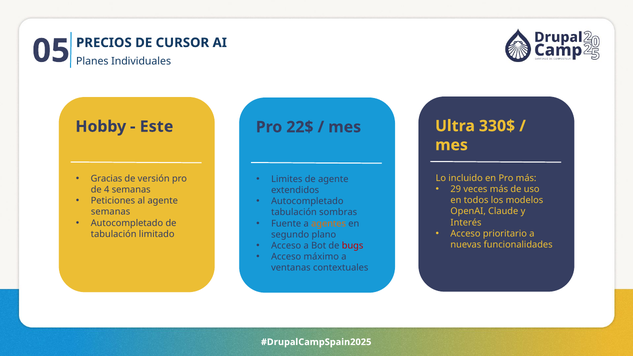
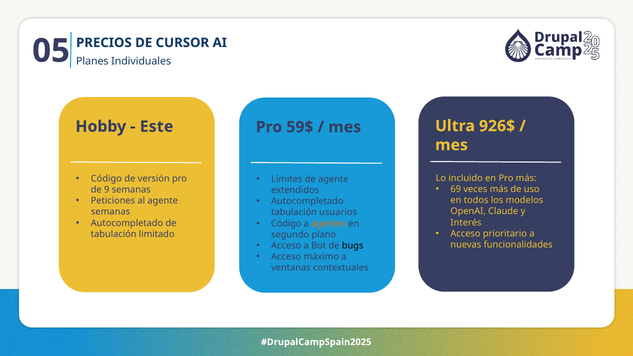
330$: 330$ -> 926$
22$: 22$ -> 59$
Gracias at (106, 179): Gracias -> Código
29: 29 -> 69
4: 4 -> 9
sombras: sombras -> usuarios
Fuente at (286, 224): Fuente -> Código
bugs colour: red -> black
